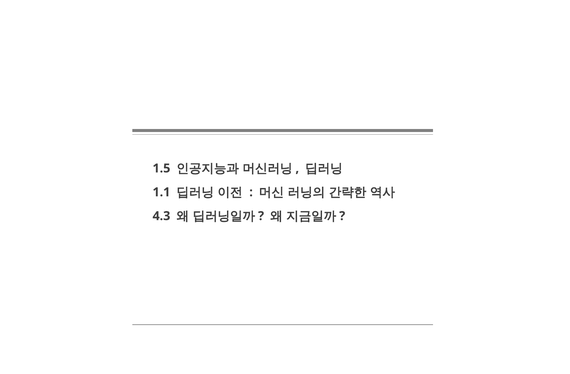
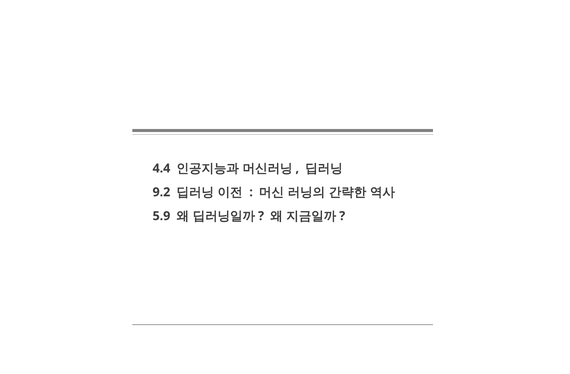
1.5: 1.5 -> 4.4
1.1: 1.1 -> 9.2
4.3: 4.3 -> 5.9
